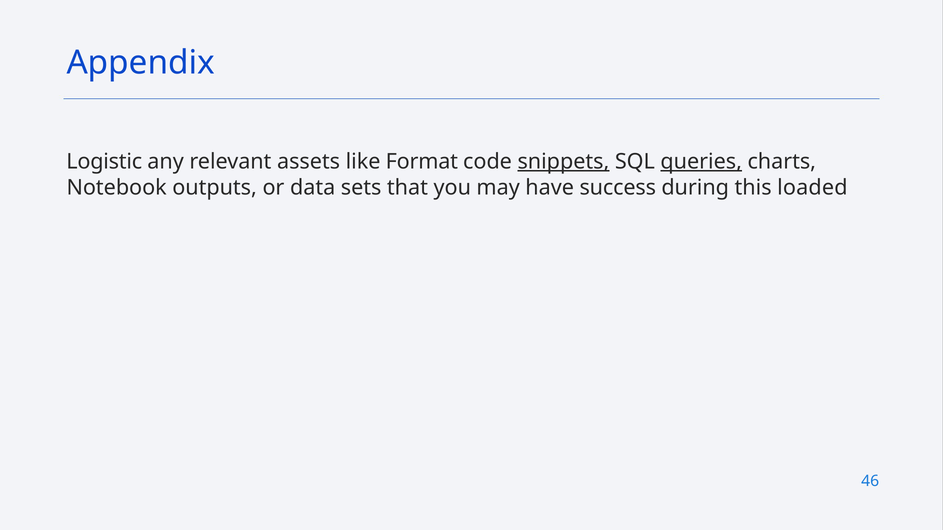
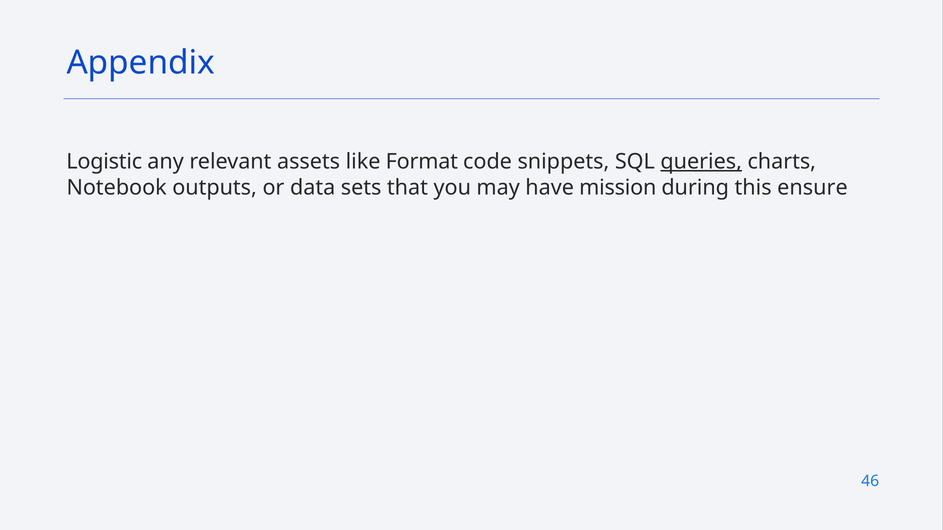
snippets underline: present -> none
success: success -> mission
loaded: loaded -> ensure
